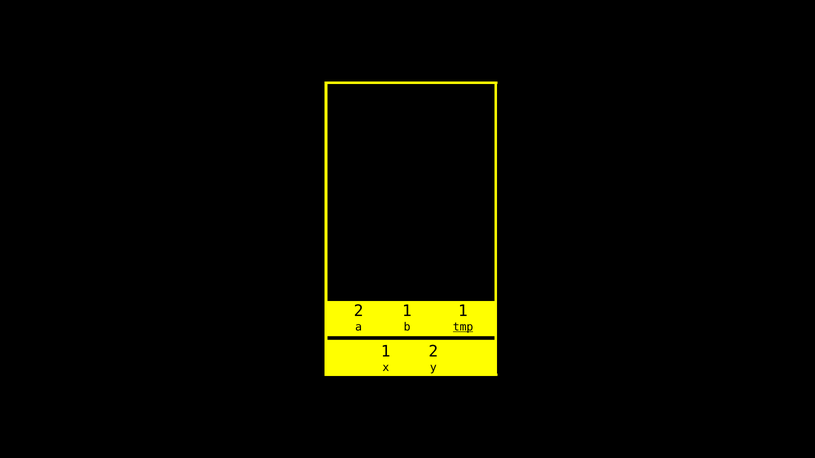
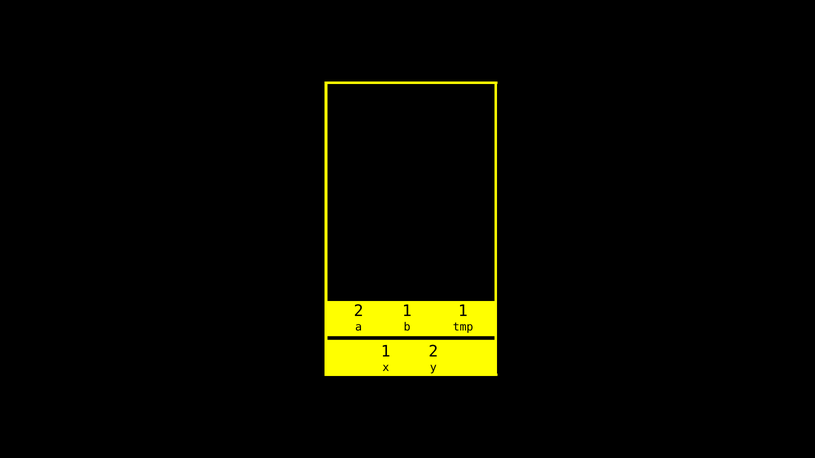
tmp underline: present -> none
